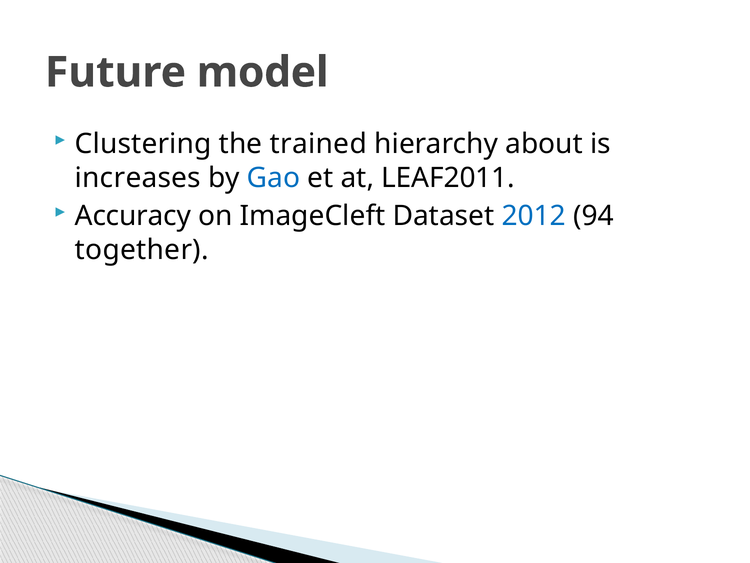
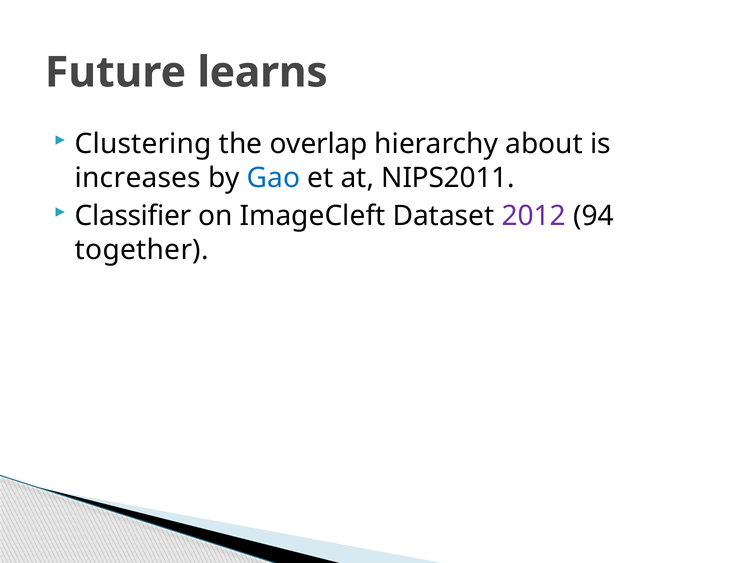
model: model -> learns
trained: trained -> overlap
LEAF2011: LEAF2011 -> NIPS2011
Accuracy: Accuracy -> Classifier
2012 colour: blue -> purple
